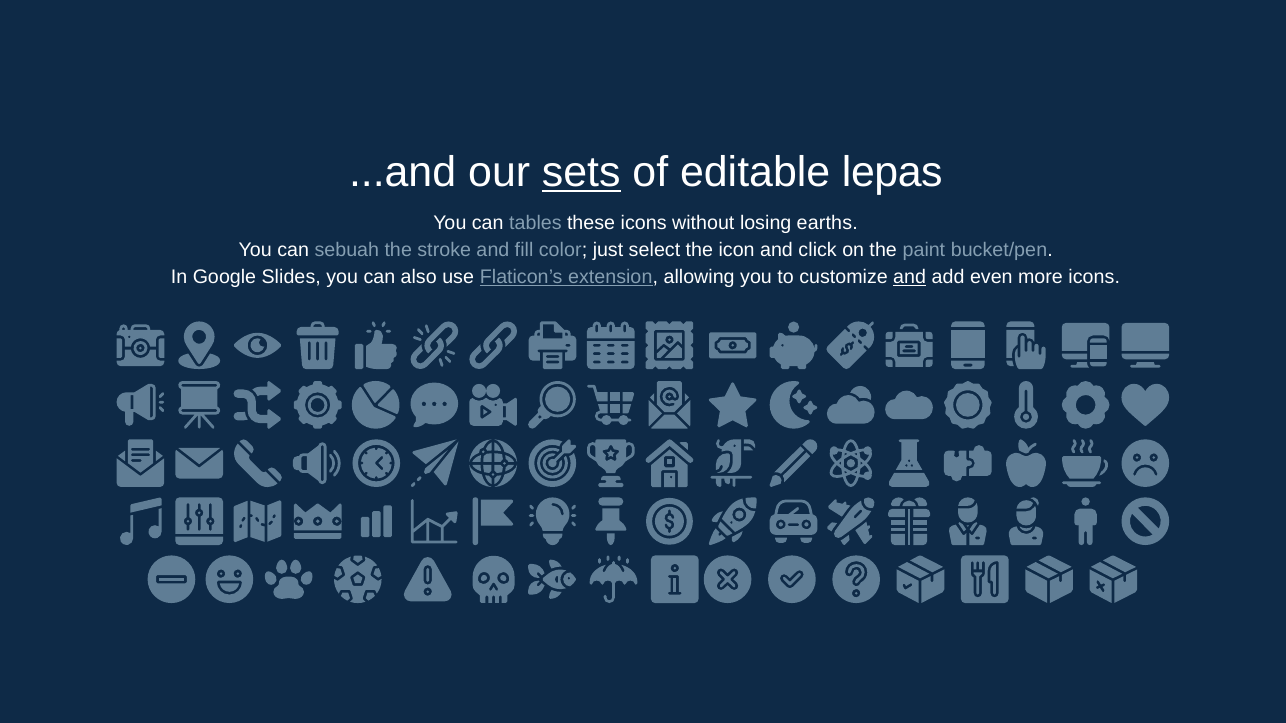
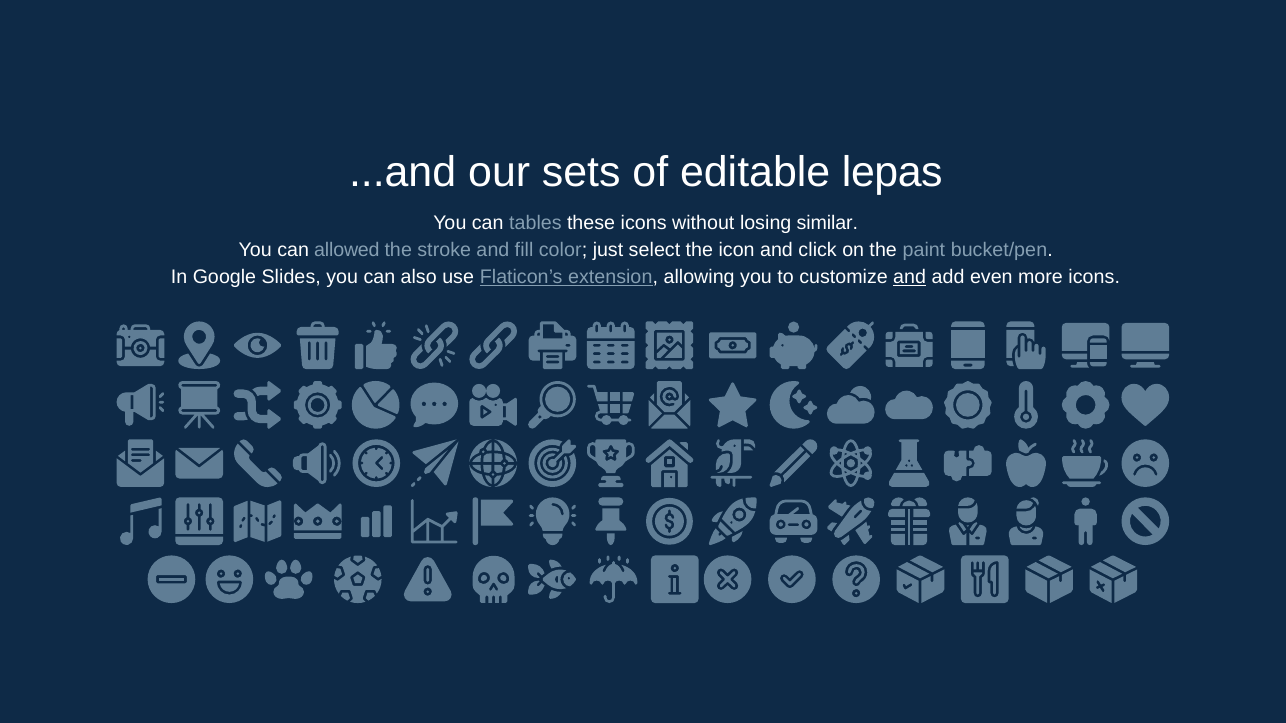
sets underline: present -> none
earths: earths -> similar
sebuah: sebuah -> allowed
